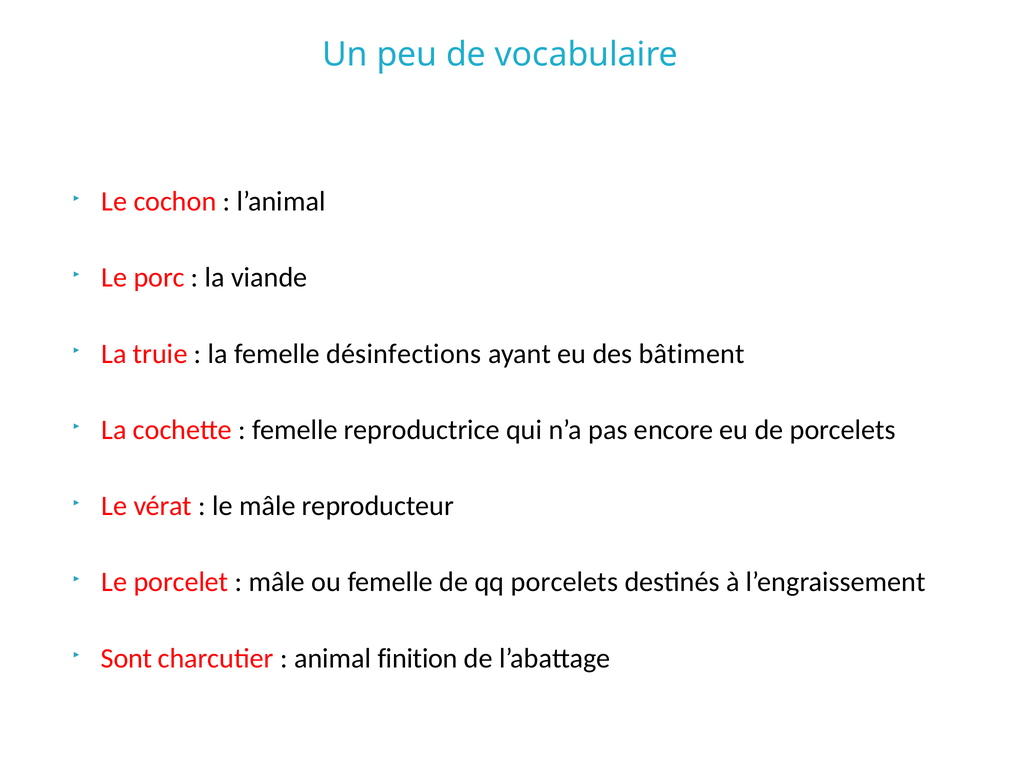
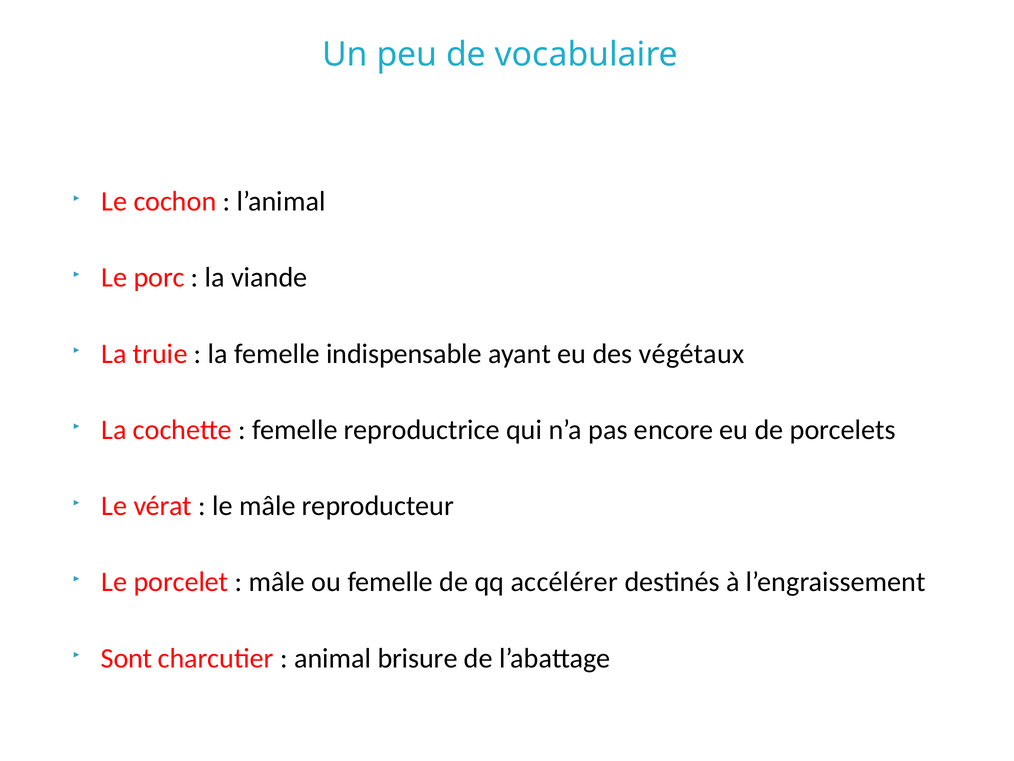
désinfections: désinfections -> indispensable
bâtiment: bâtiment -> végétaux
qq porcelets: porcelets -> accélérer
finition: finition -> brisure
